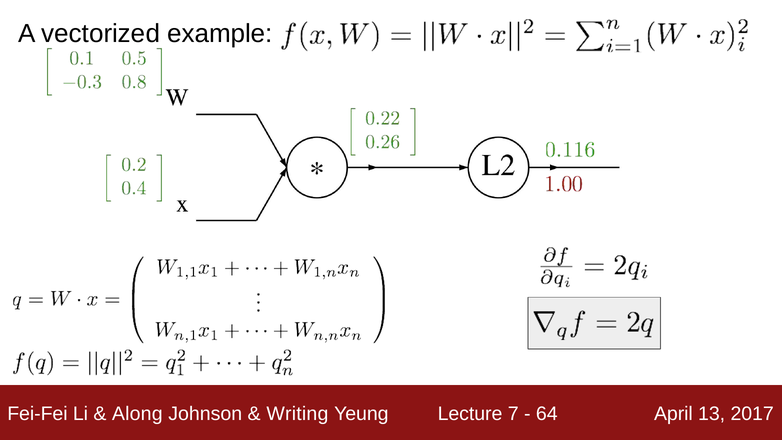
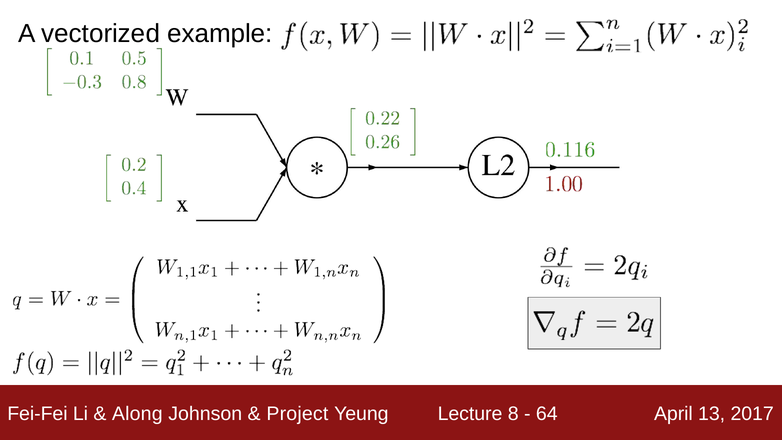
Writing: Writing -> Project
7: 7 -> 8
